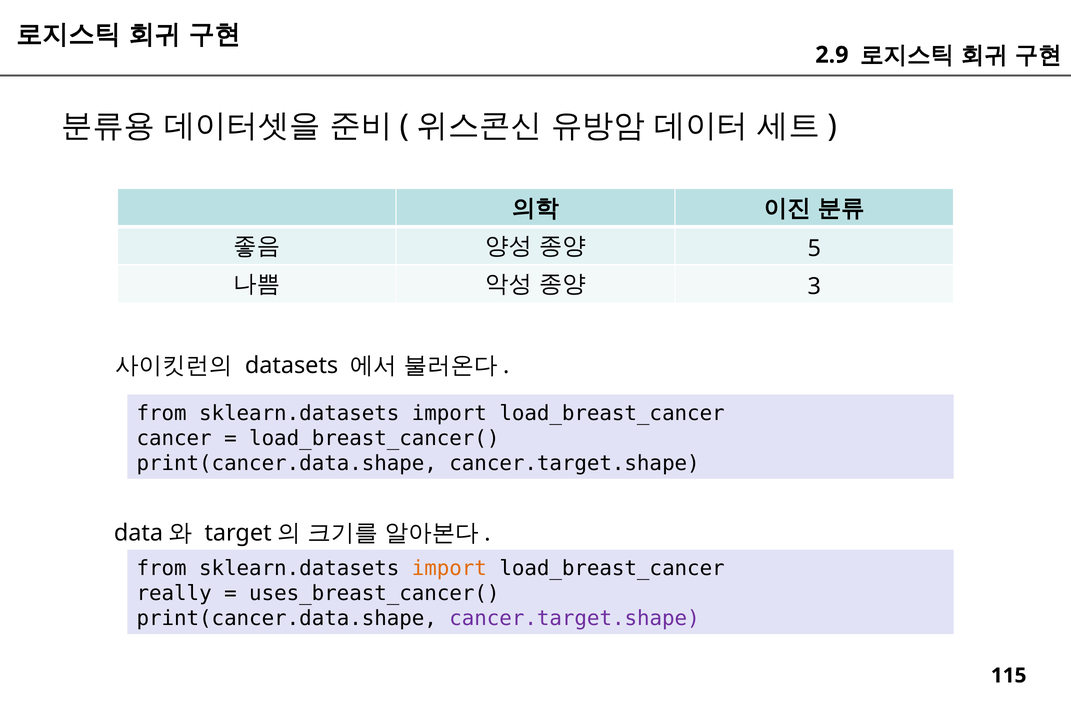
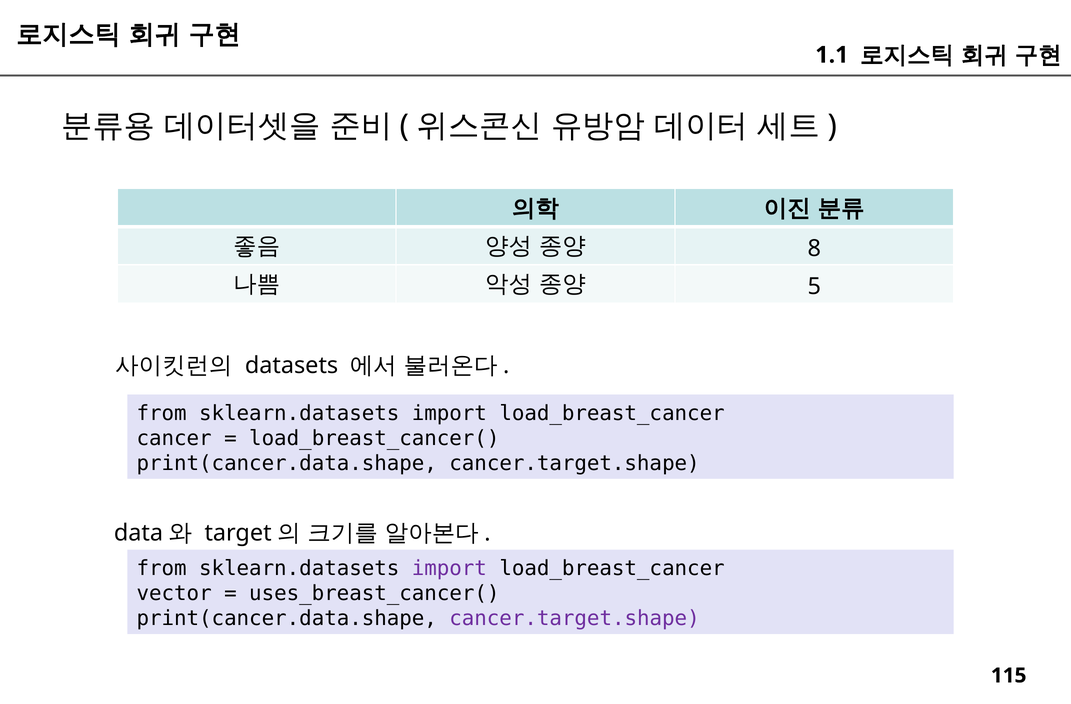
2.9: 2.9 -> 1.1
5: 5 -> 8
3: 3 -> 5
import at (449, 568) colour: orange -> purple
really: really -> vector
